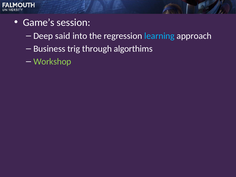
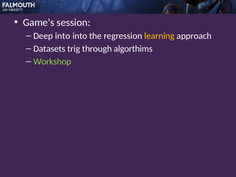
Deep said: said -> into
learning colour: light blue -> yellow
Business: Business -> Datasets
